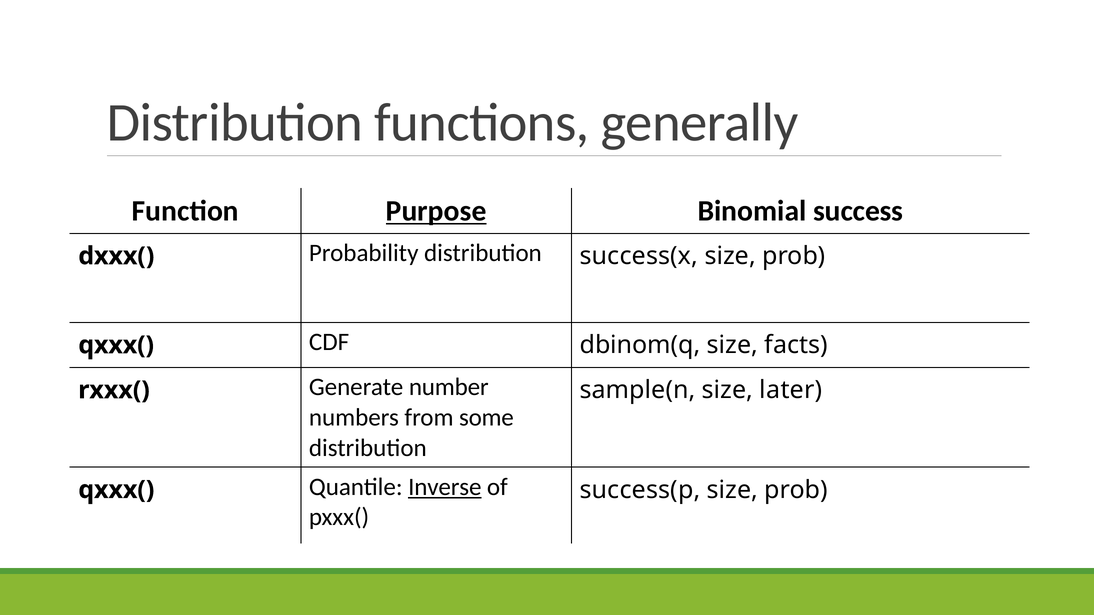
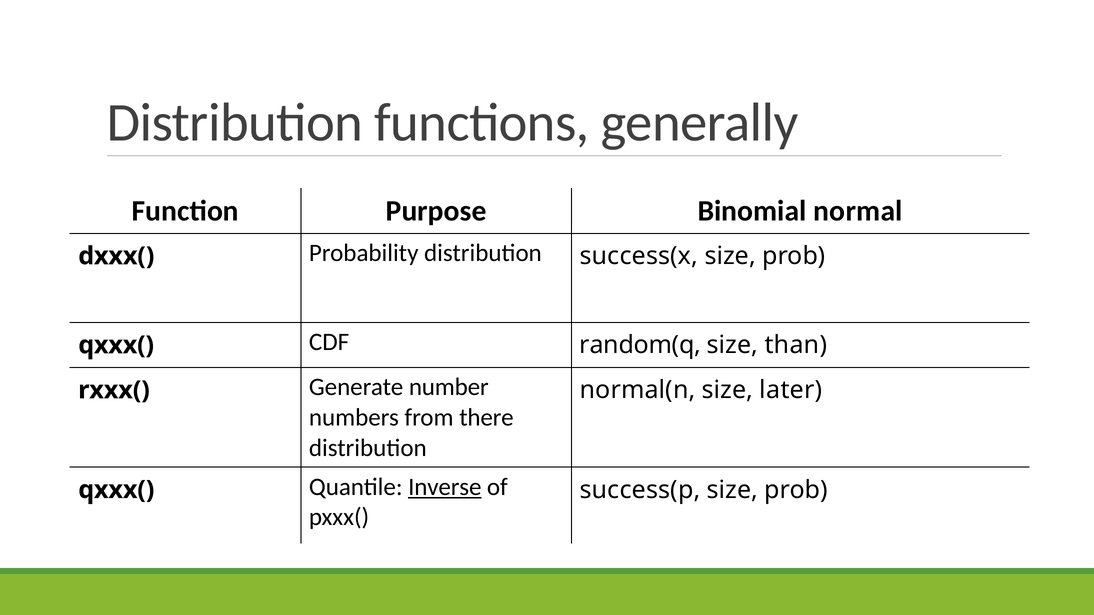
Purpose underline: present -> none
success: success -> normal
dbinom(q: dbinom(q -> random(q
facts: facts -> than
sample(n: sample(n -> normal(n
some: some -> there
